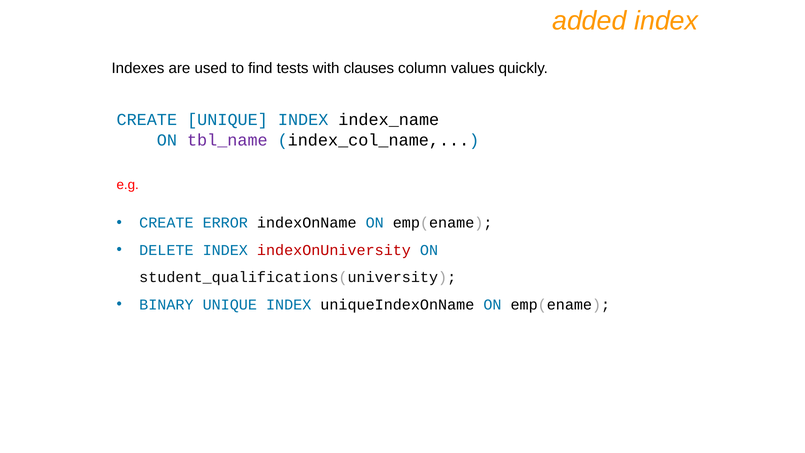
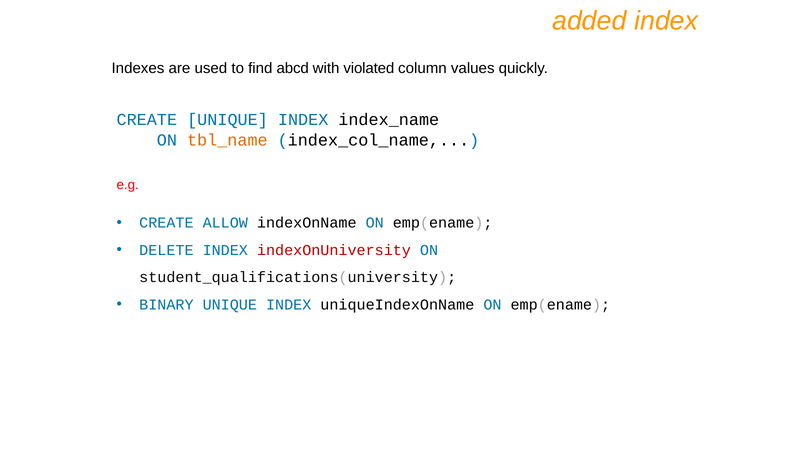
tests: tests -> abcd
clauses: clauses -> violated
tbl_name colour: purple -> orange
ERROR: ERROR -> ALLOW
